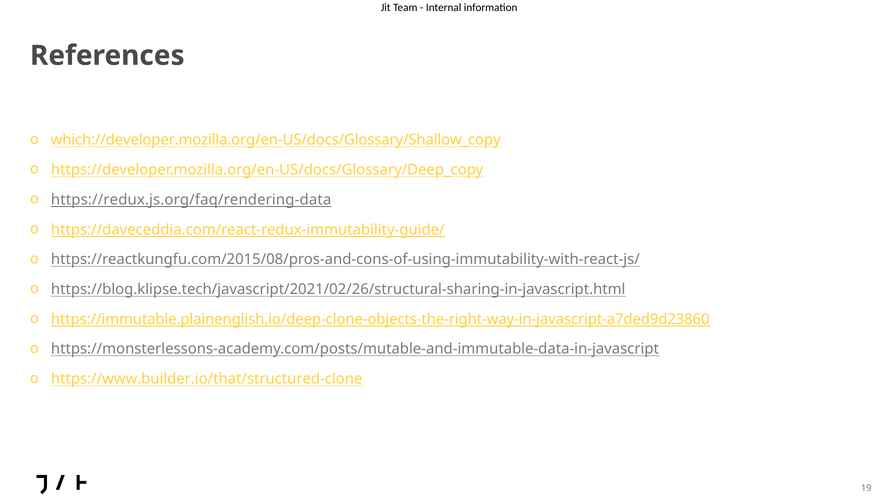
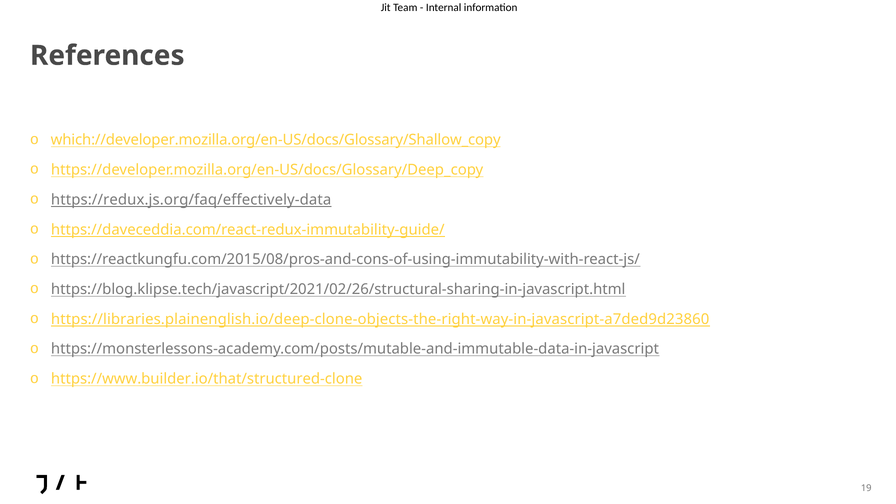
https://redux.js.org/faq/rendering-data: https://redux.js.org/faq/rendering-data -> https://redux.js.org/faq/effectively-data
https://immutable.plainenglish.io/deep-clone-objects-the-right-way-in-javascript-a7ded9d23860: https://immutable.plainenglish.io/deep-clone-objects-the-right-way-in-javascript-a7ded9d23860 -> https://libraries.plainenglish.io/deep-clone-objects-the-right-way-in-javascript-a7ded9d23860
